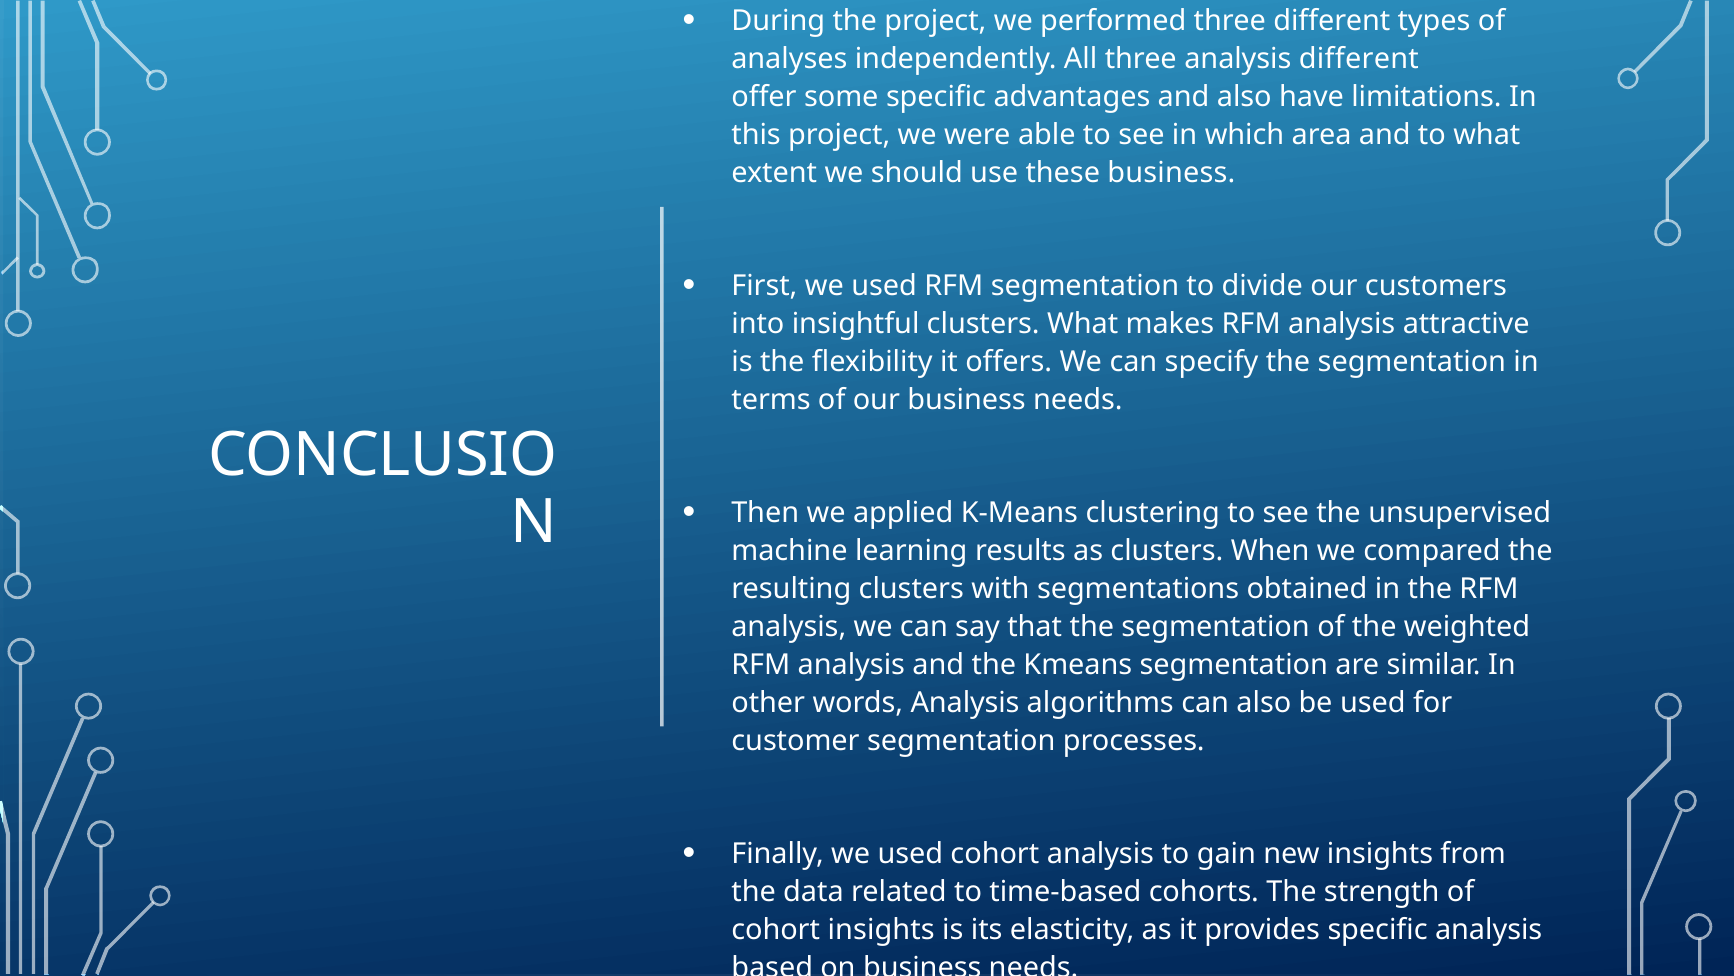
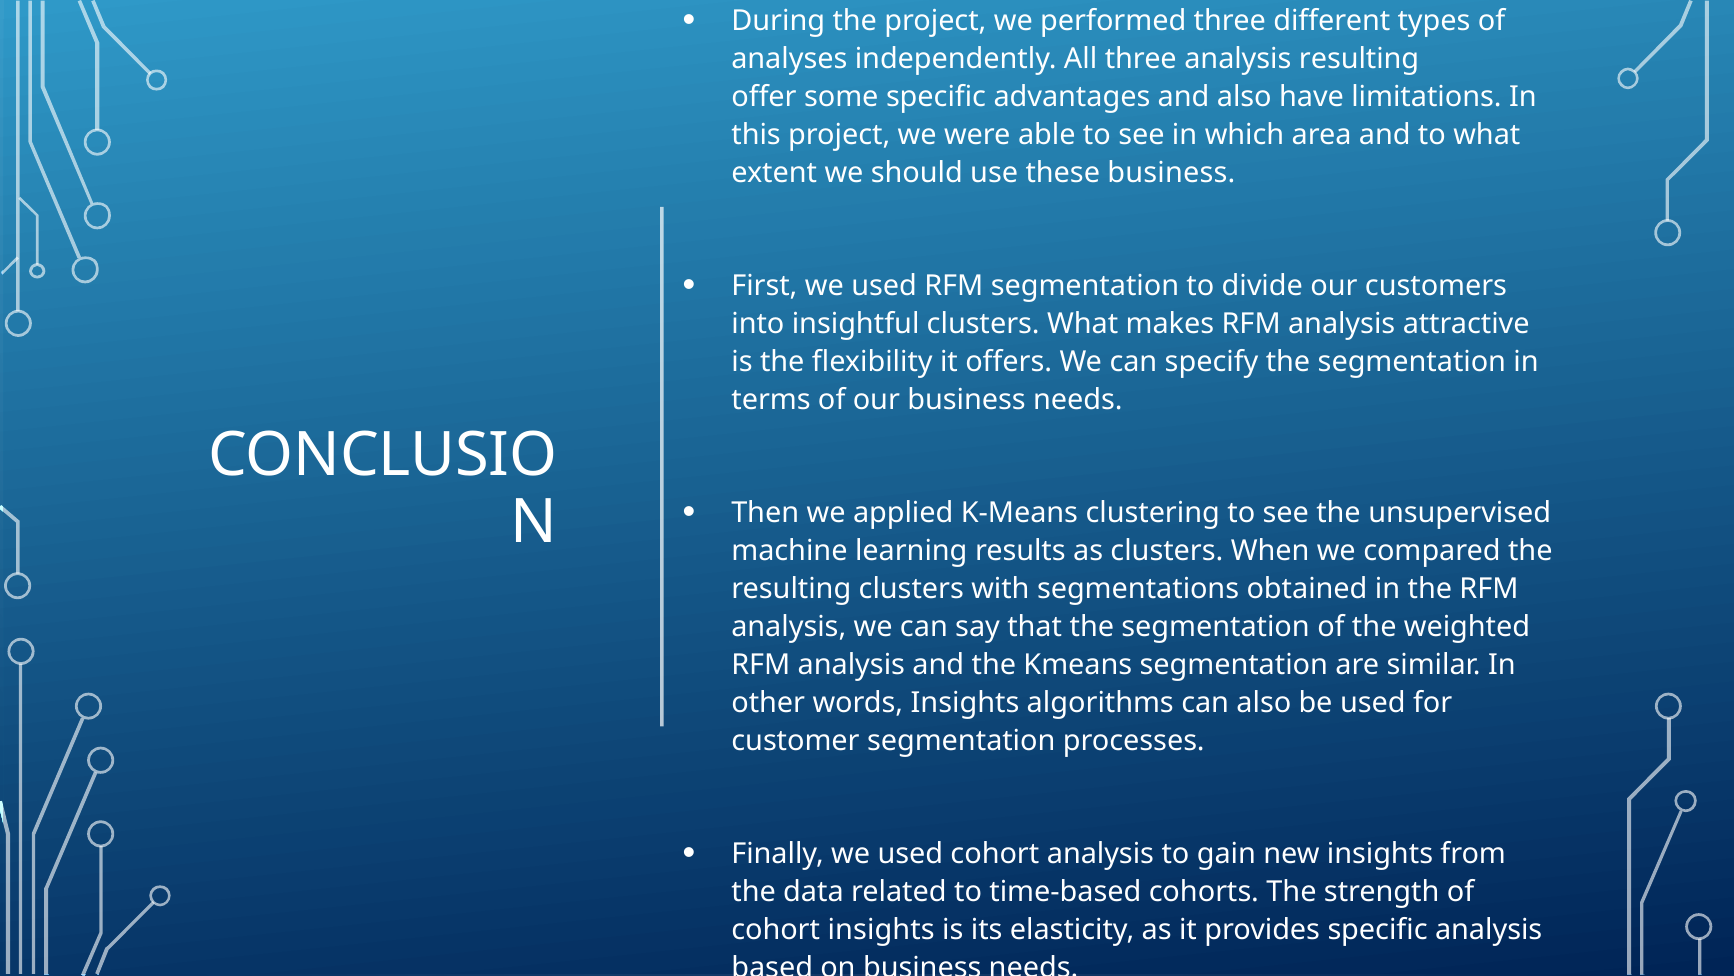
analysis different: different -> resulting
words Analysis: Analysis -> Insights
